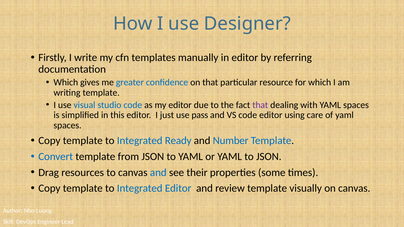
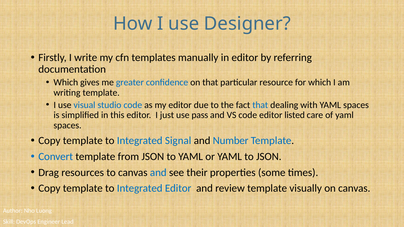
that at (260, 105) colour: purple -> blue
using: using -> listed
Ready: Ready -> Signal
